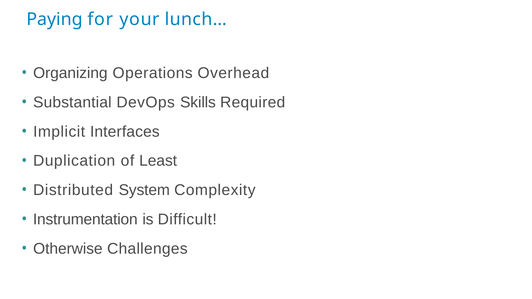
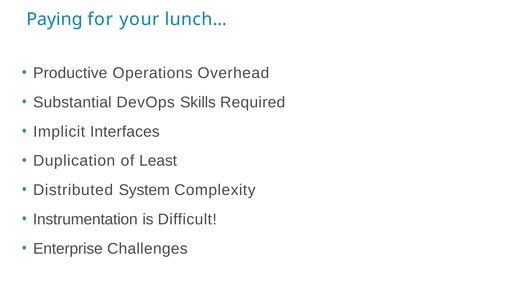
Organizing: Organizing -> Productive
Otherwise: Otherwise -> Enterprise
